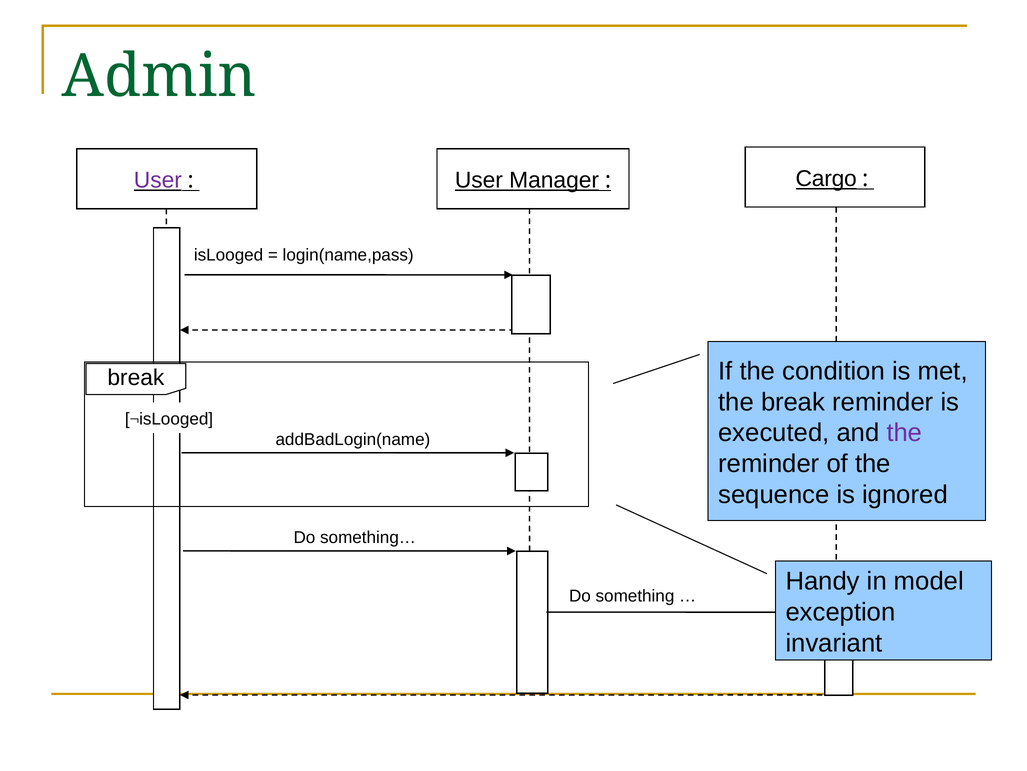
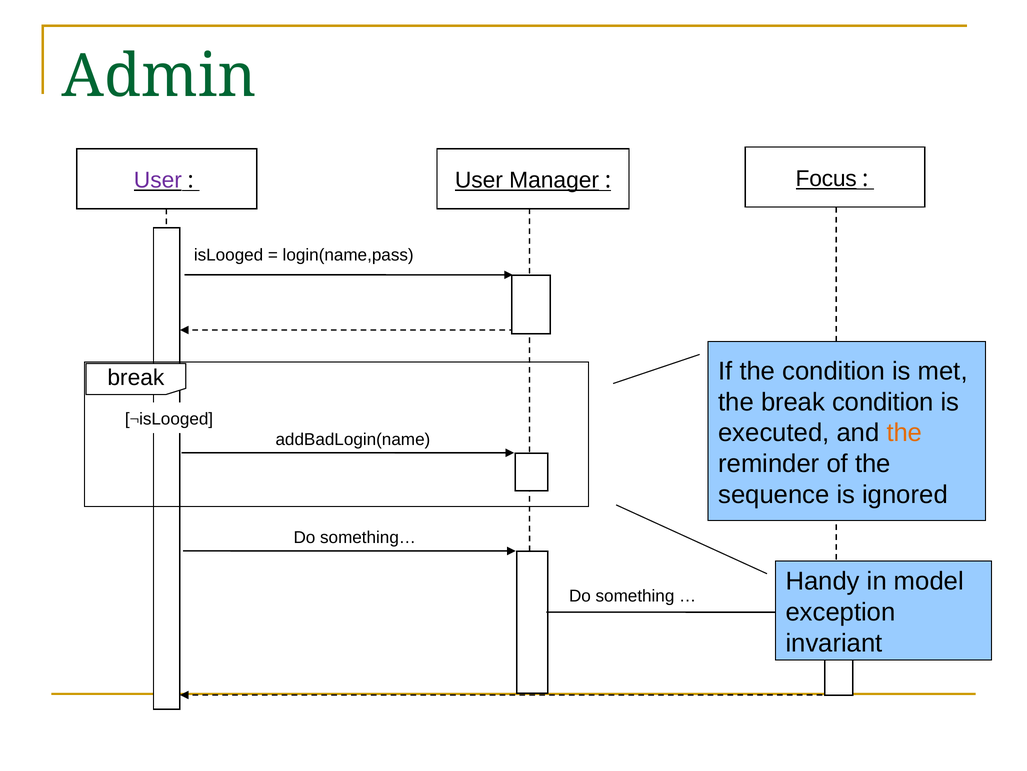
Cargo: Cargo -> Focus
break reminder: reminder -> condition
the at (904, 432) colour: purple -> orange
